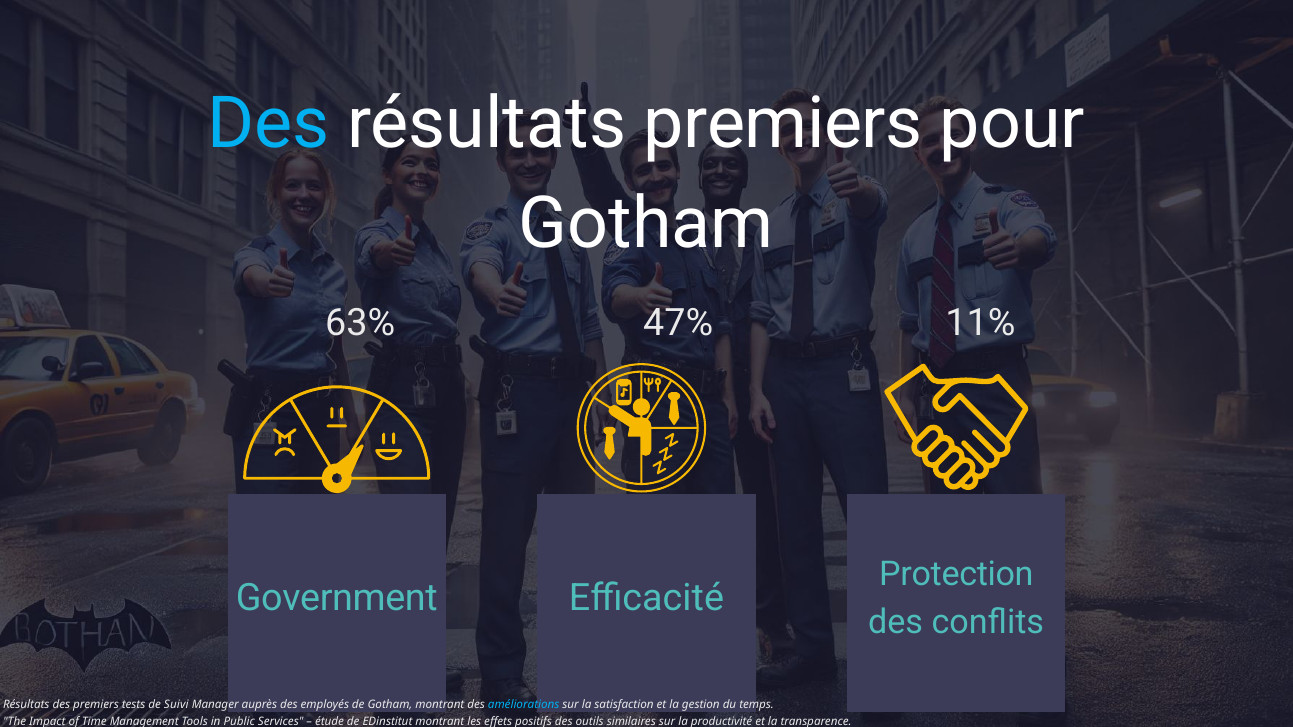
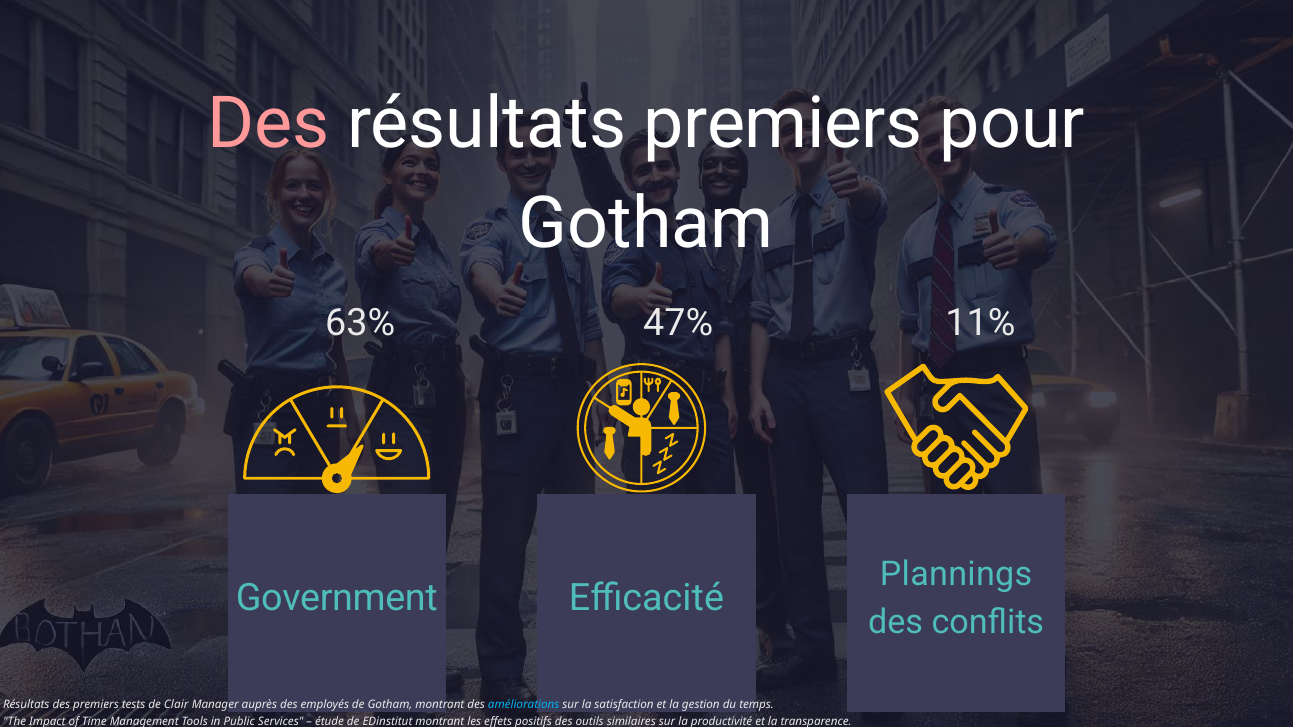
Des at (268, 124) colour: light blue -> pink
Protection: Protection -> Plannings
Suivi: Suivi -> Clair
